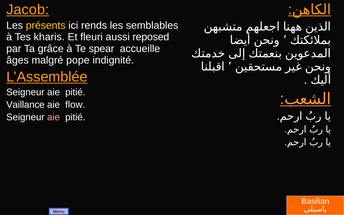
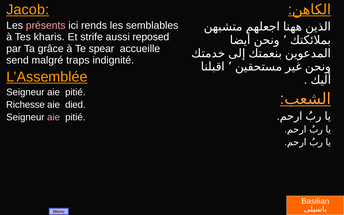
présents colour: yellow -> pink
fleuri: fleuri -> strife
âges: âges -> send
pope: pope -> traps
Vaillance: Vaillance -> Richesse
flow: flow -> died
